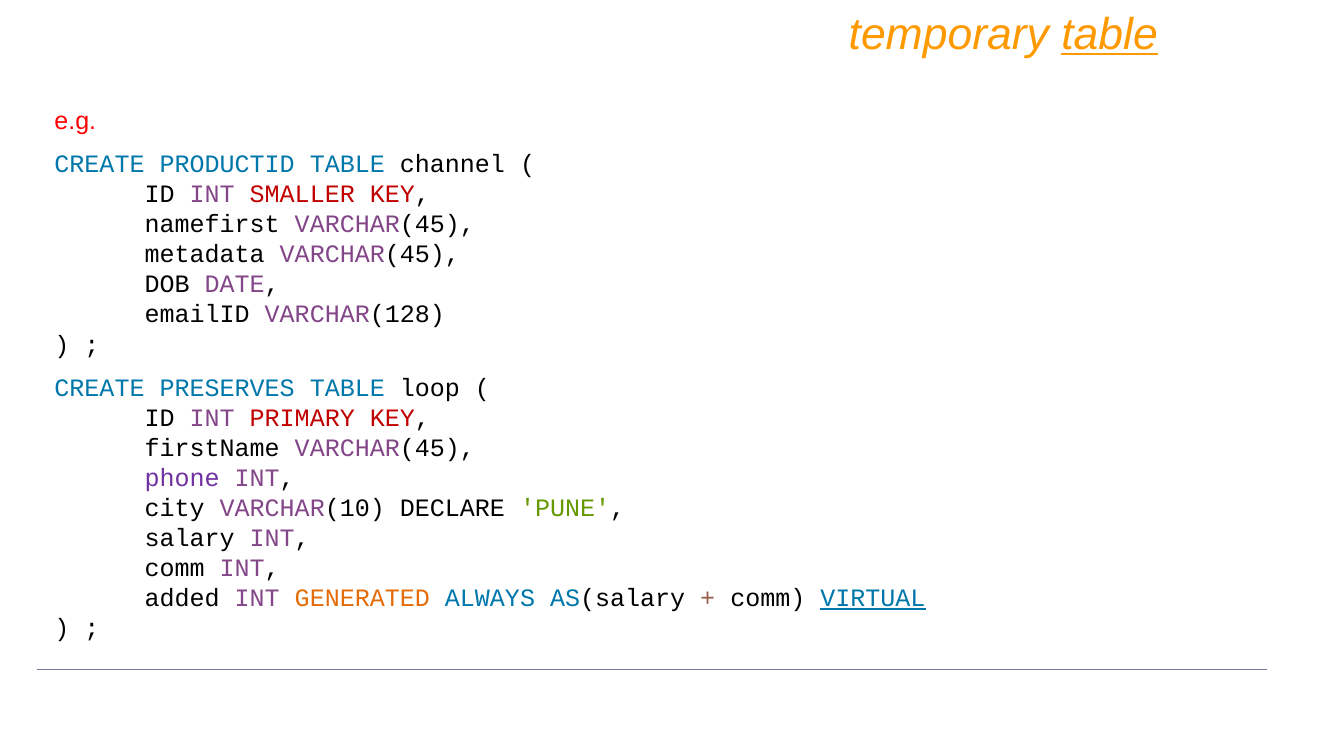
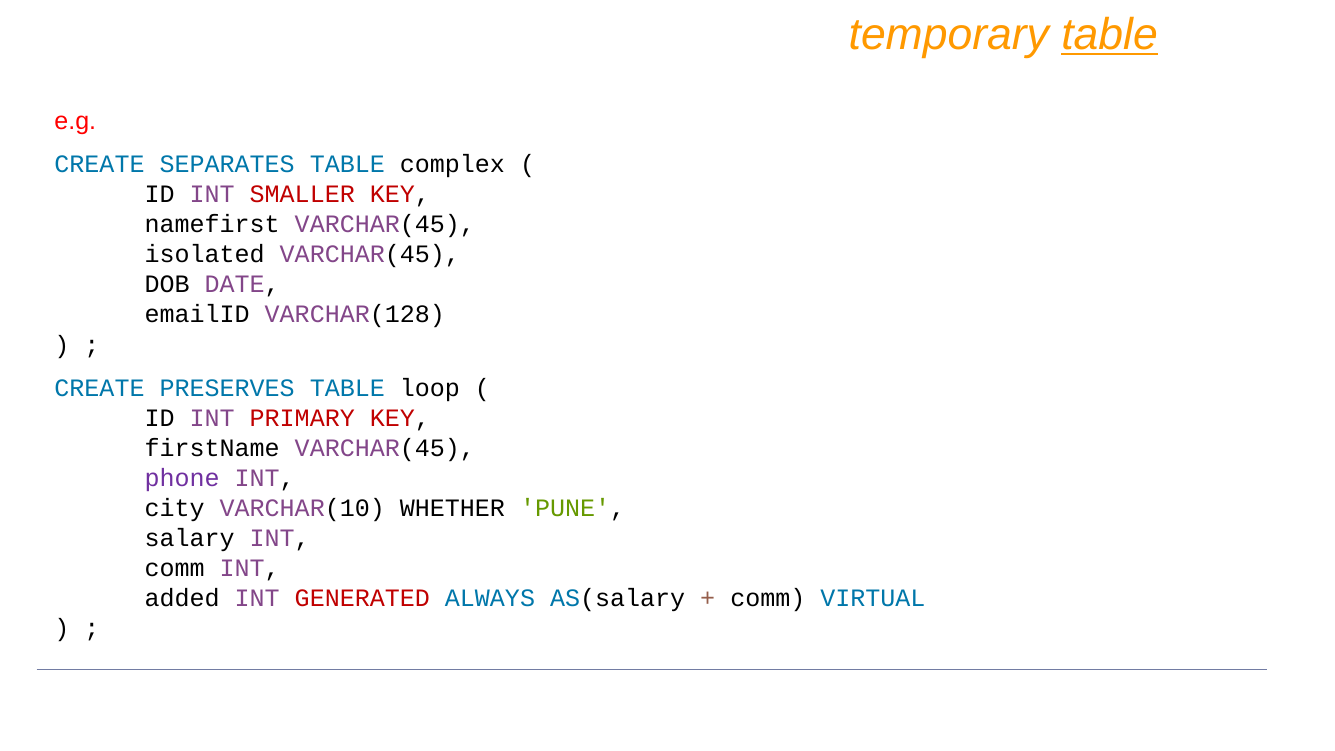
PRODUCTID: PRODUCTID -> SEPARATES
channel: channel -> complex
metadata: metadata -> isolated
DECLARE: DECLARE -> WHETHER
GENERATED colour: orange -> red
VIRTUAL underline: present -> none
